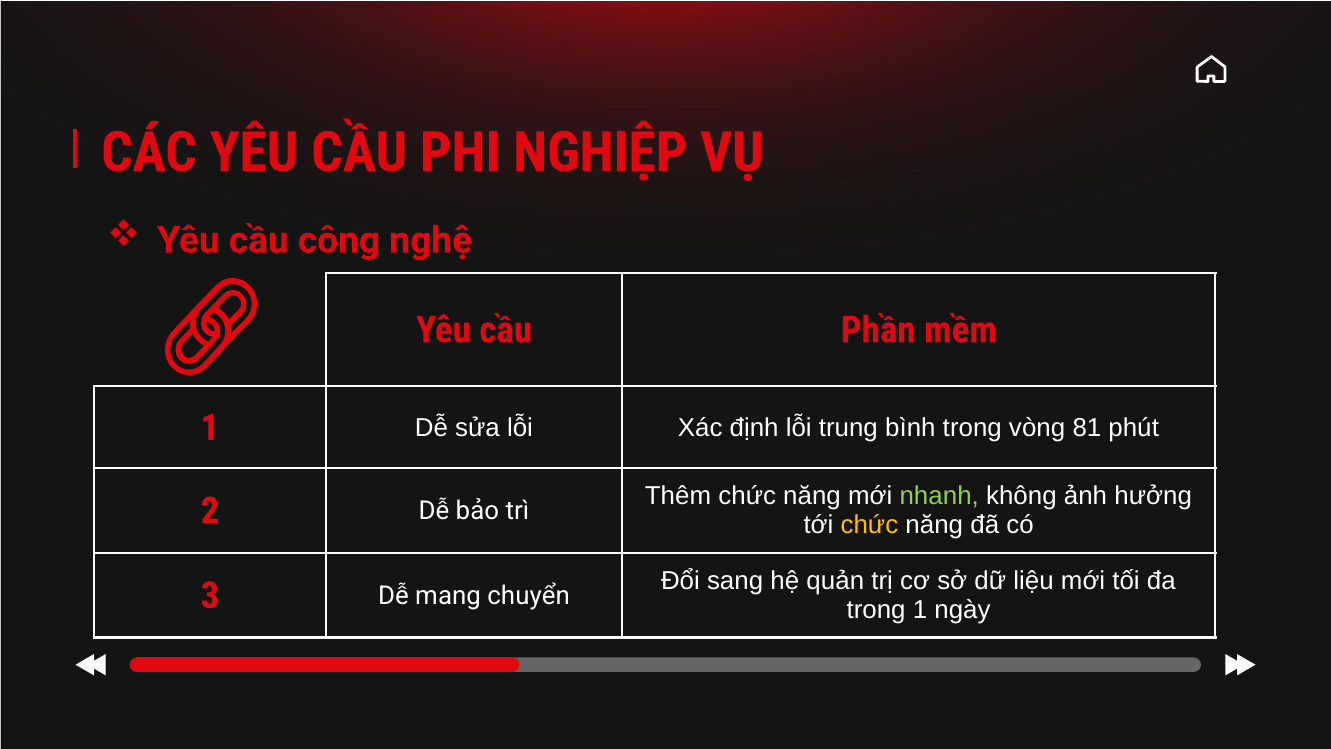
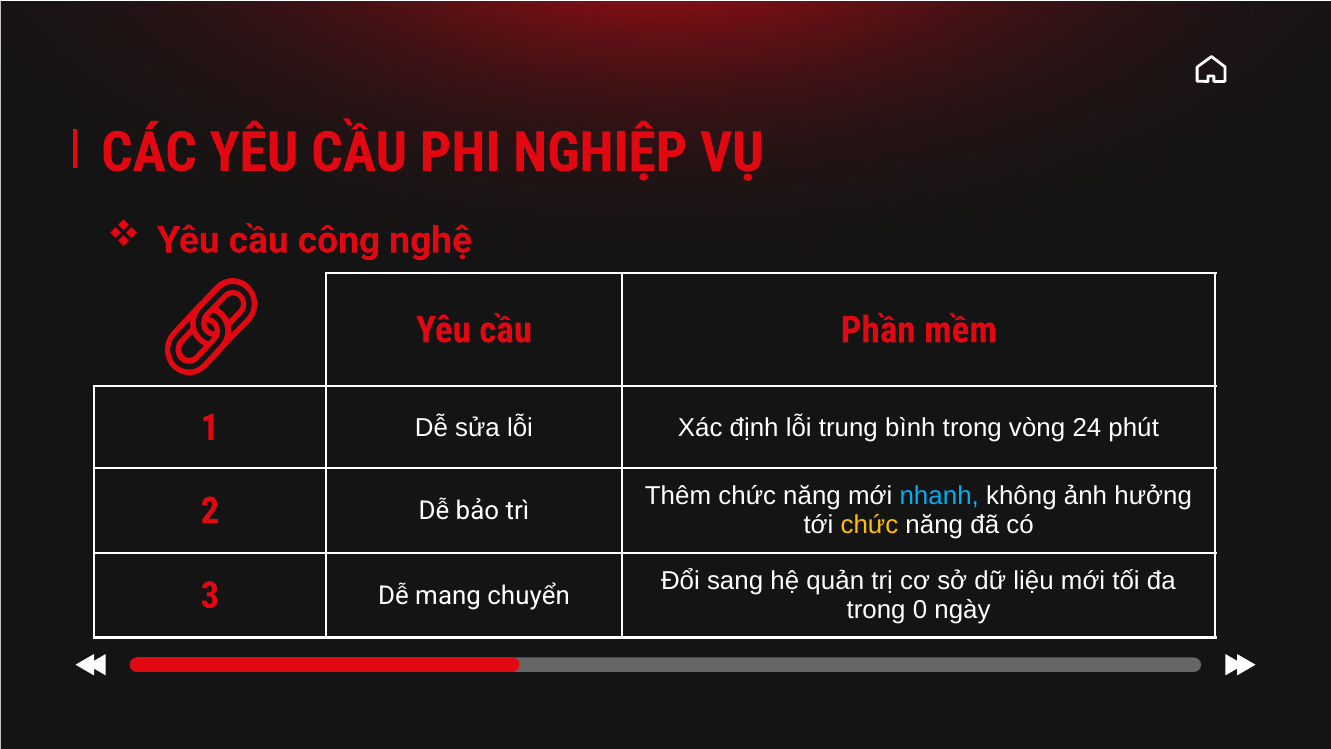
81: 81 -> 24
nhanh colour: light green -> light blue
trong 1: 1 -> 0
